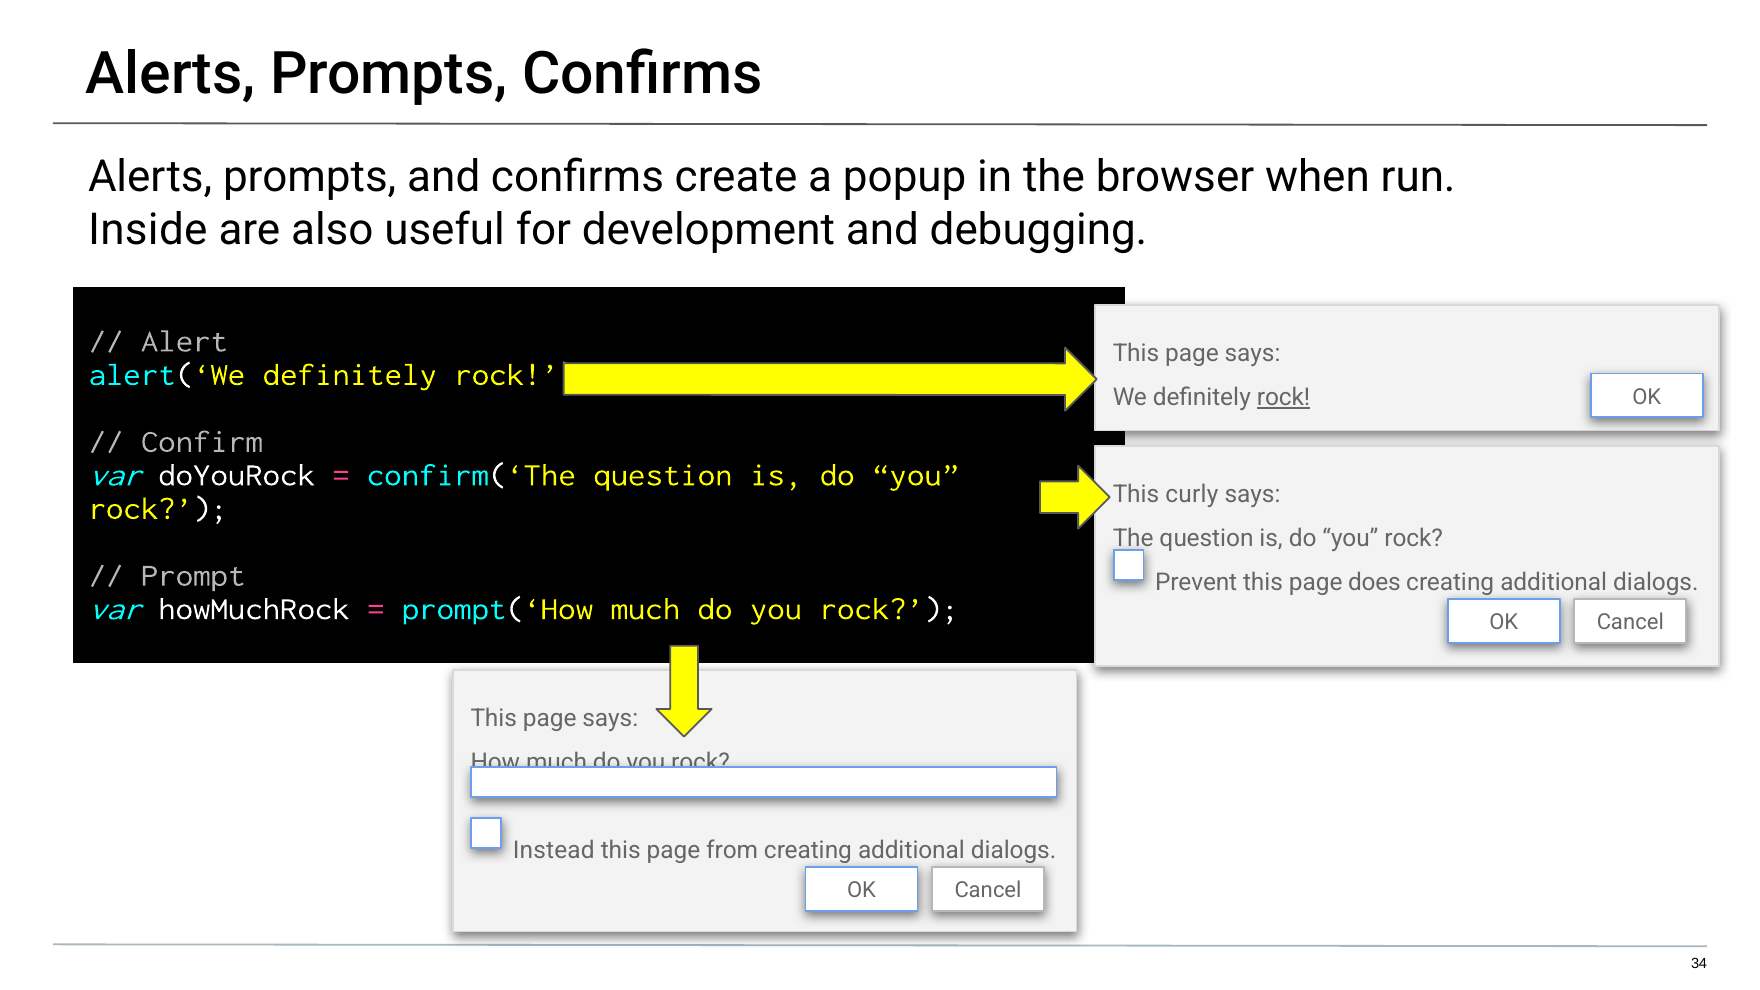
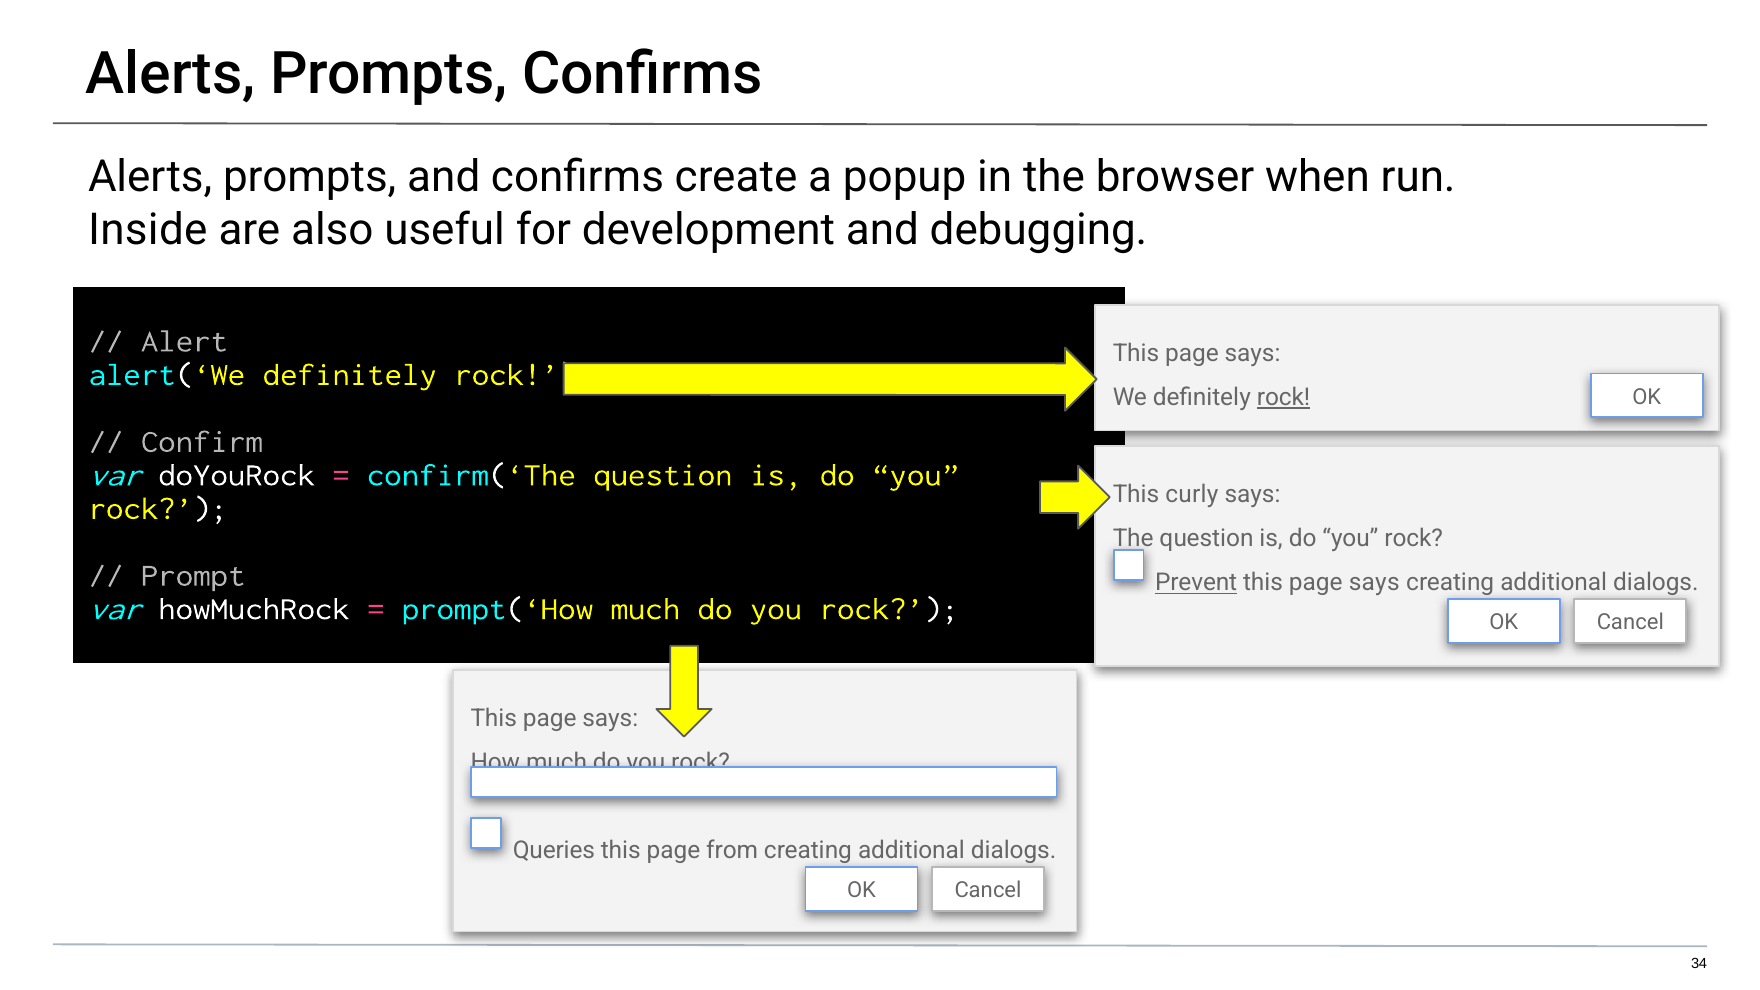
Prevent underline: none -> present
does at (1374, 583): does -> says
Instead: Instead -> Queries
